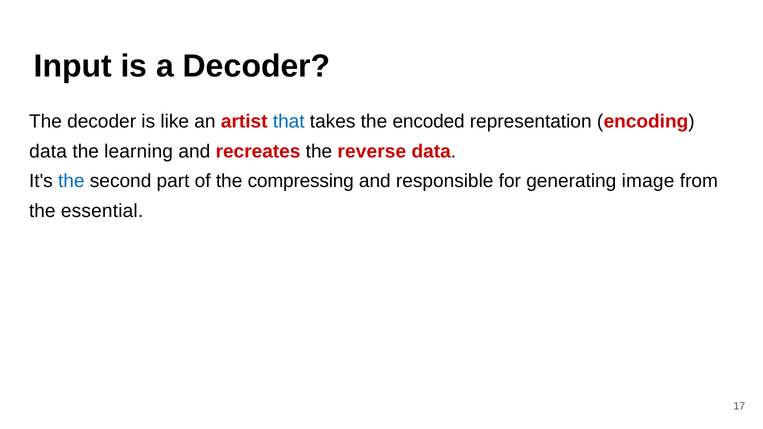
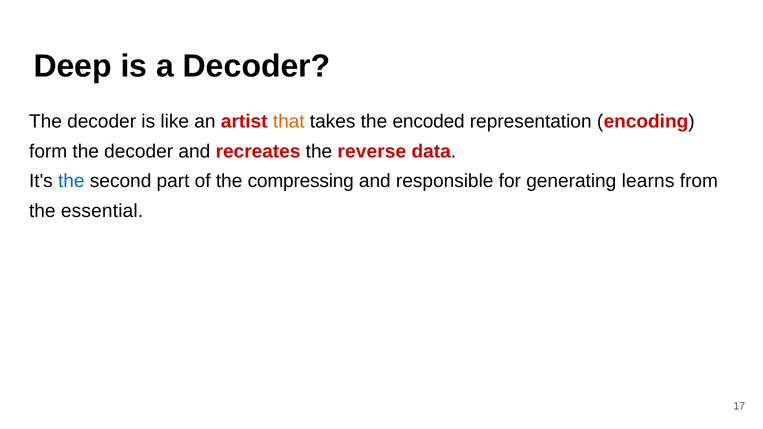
Input: Input -> Deep
that colour: blue -> orange
data at (48, 151): data -> form
learning at (139, 151): learning -> decoder
image: image -> learns
